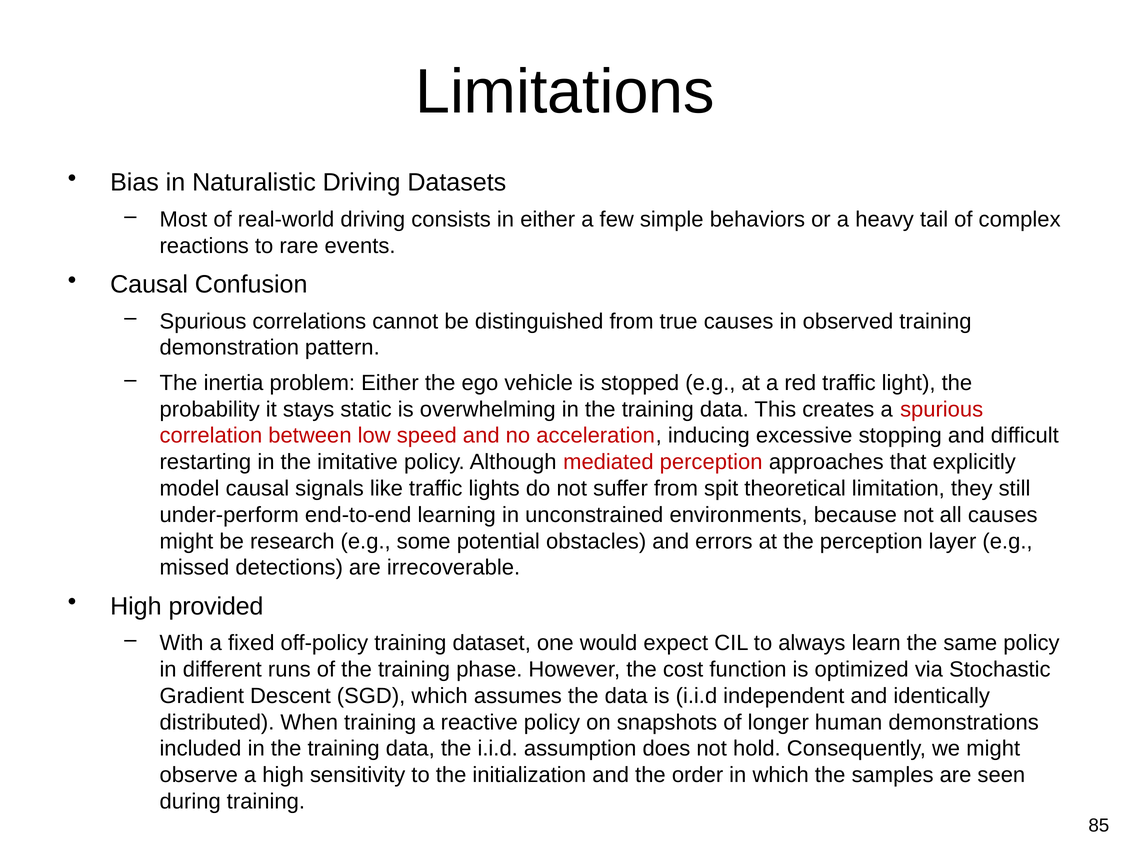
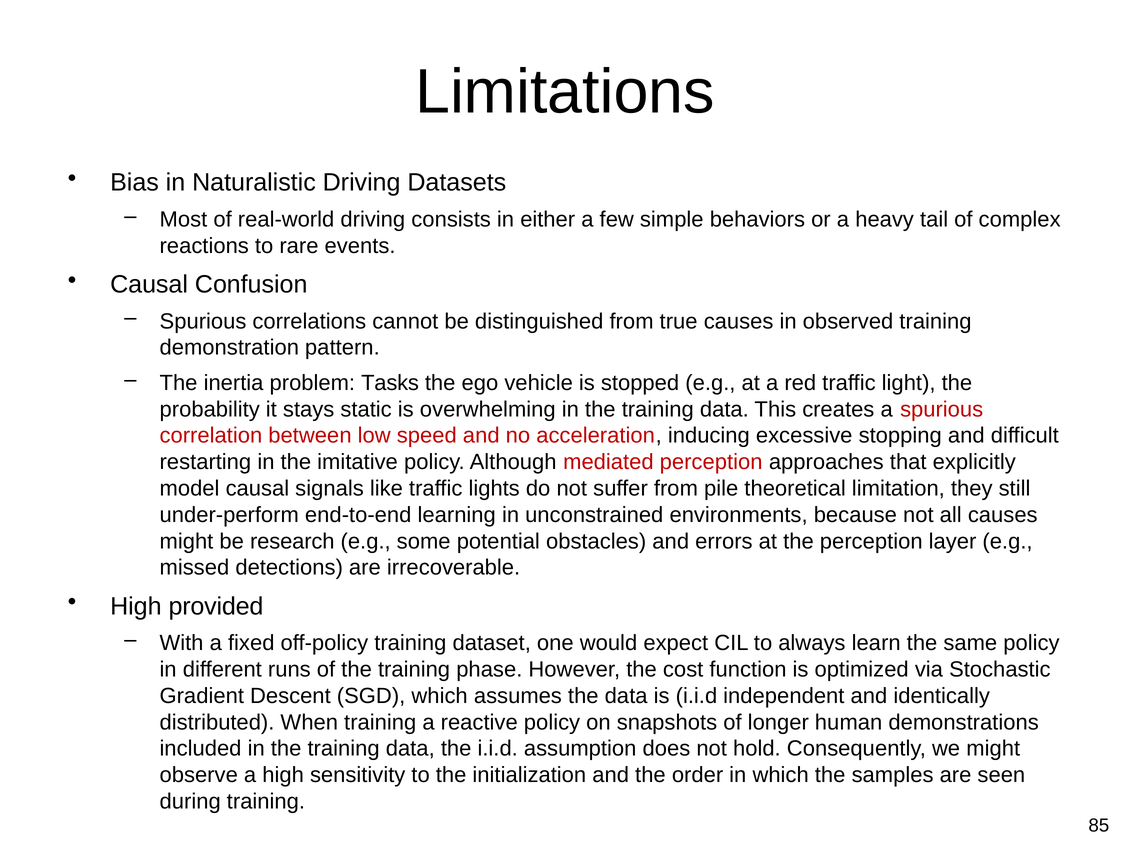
problem Either: Either -> Tasks
spit: spit -> pile
